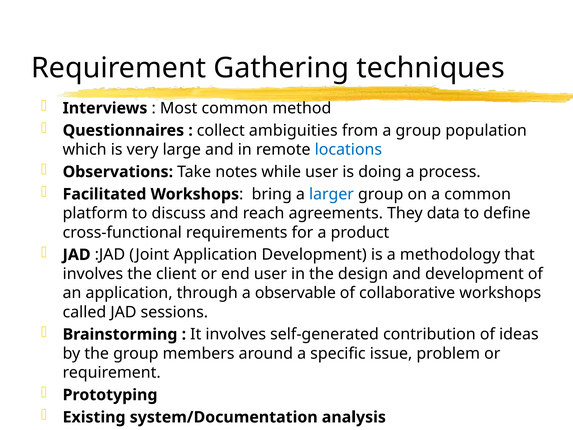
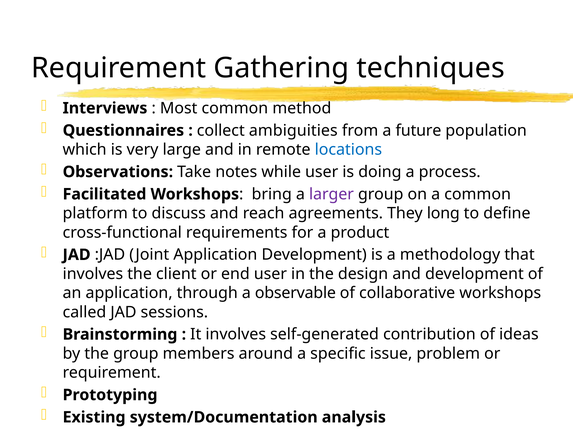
a group: group -> future
larger colour: blue -> purple
data: data -> long
